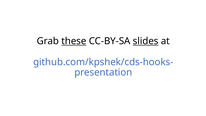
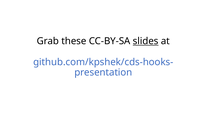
these underline: present -> none
